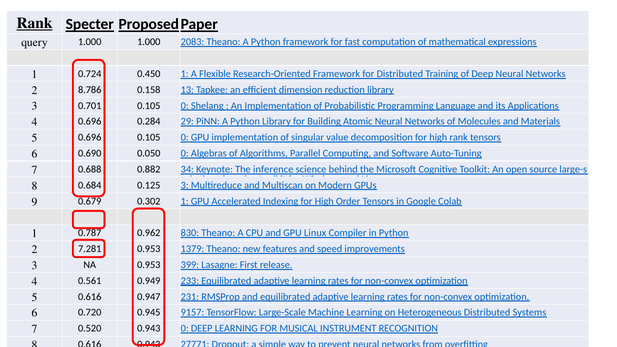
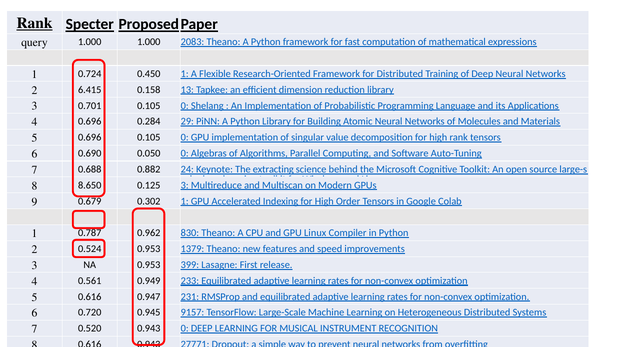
8.786: 8.786 -> 6.415
34: 34 -> 24
inference: inference -> extracting
0.684: 0.684 -> 8.650
7.281: 7.281 -> 0.524
